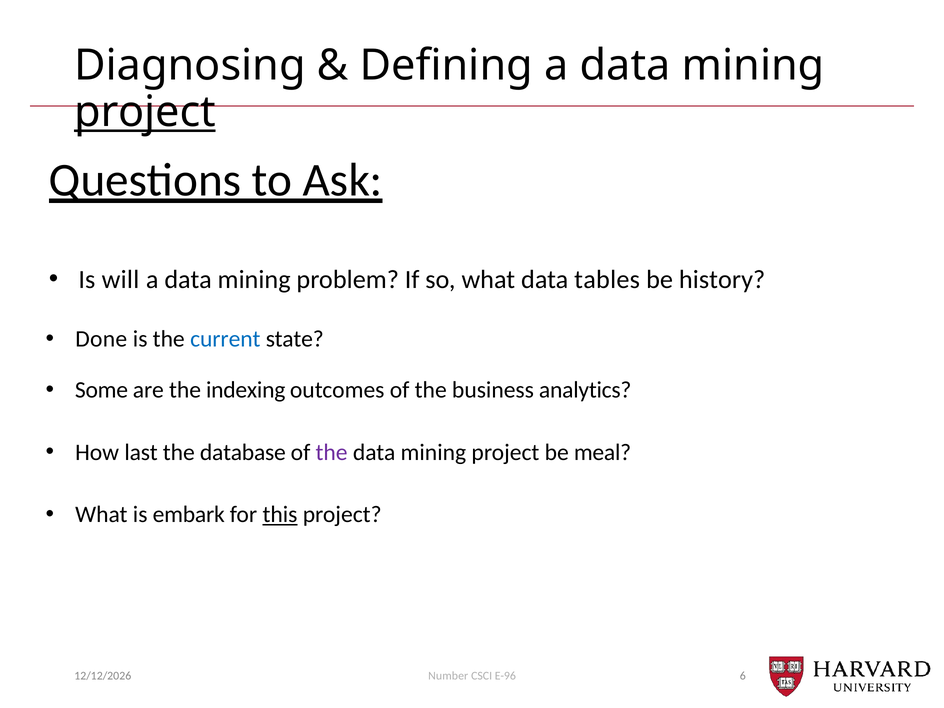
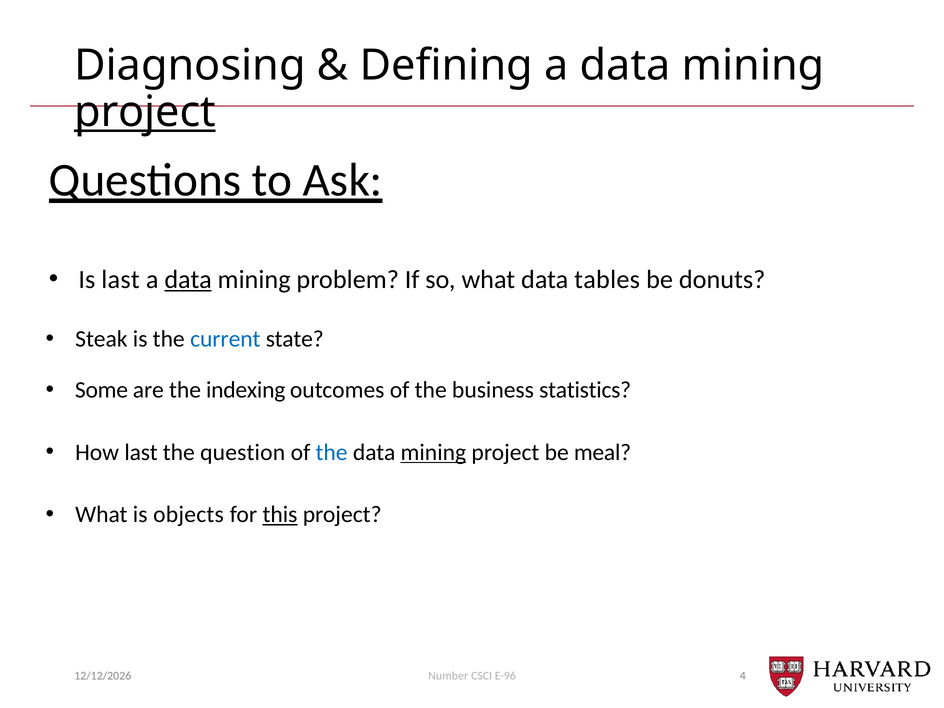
Is will: will -> last
data at (188, 280) underline: none -> present
history: history -> donuts
Done: Done -> Steak
analytics: analytics -> statistics
database: database -> question
the at (332, 452) colour: purple -> blue
mining at (433, 452) underline: none -> present
embark: embark -> objects
6: 6 -> 4
